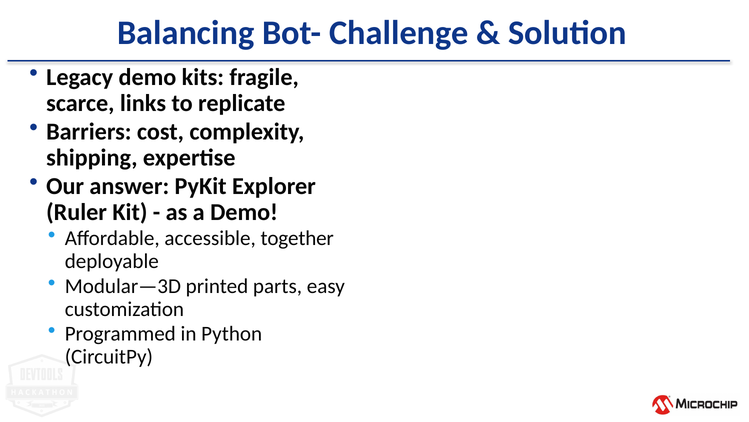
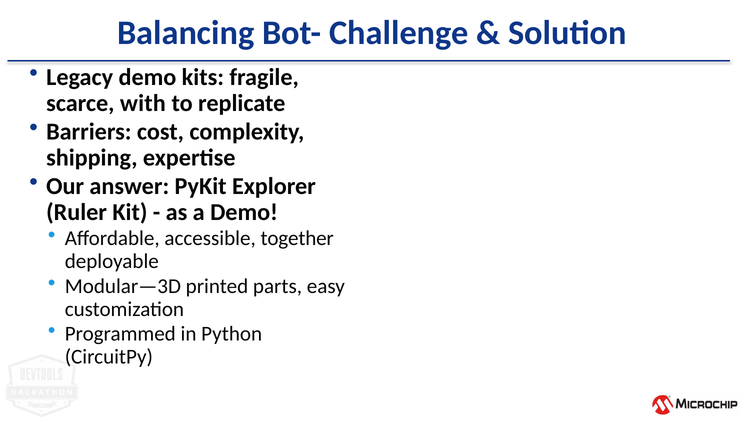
links: links -> with
